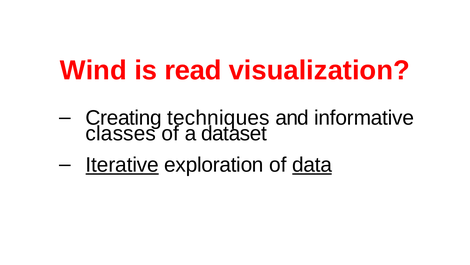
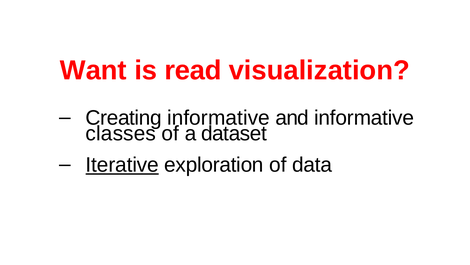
Wind: Wind -> Want
Creating techniques: techniques -> informative
data underline: present -> none
